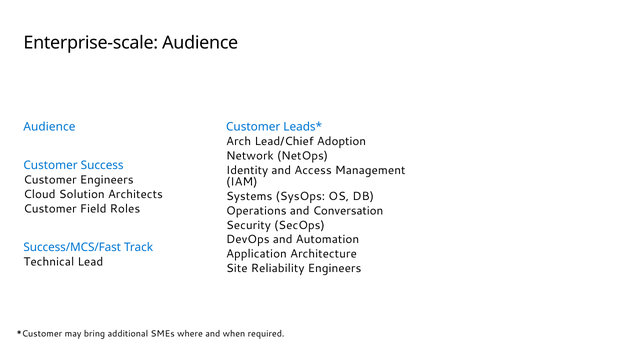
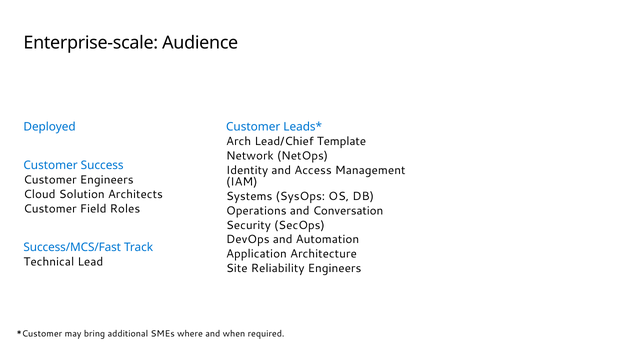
Audience at (49, 127): Audience -> Deployed
Adoption: Adoption -> Template
